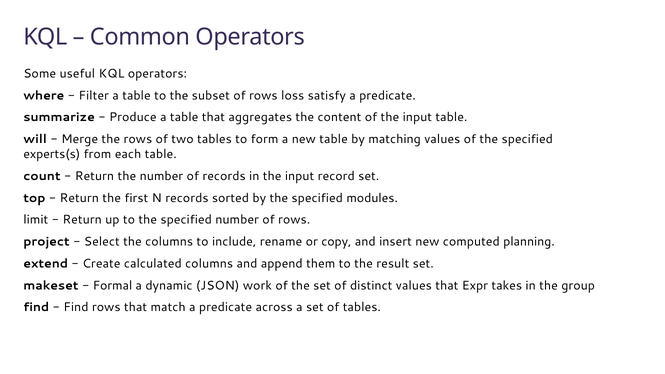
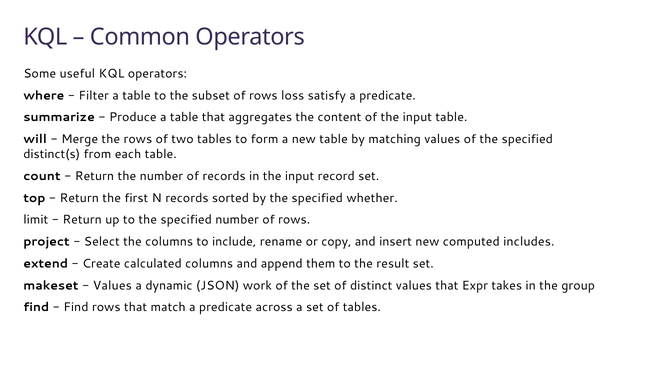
experts(s: experts(s -> distinct(s
modules: modules -> whether
planning: planning -> includes
Formal at (112, 286): Formal -> Values
